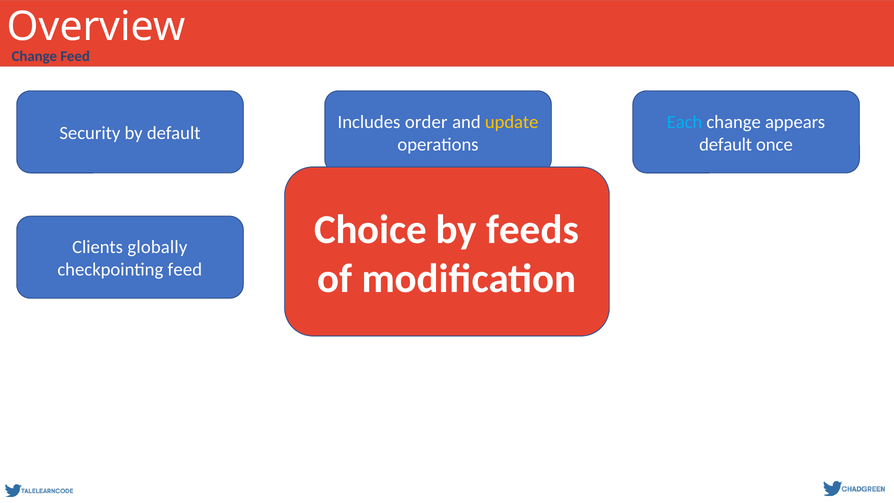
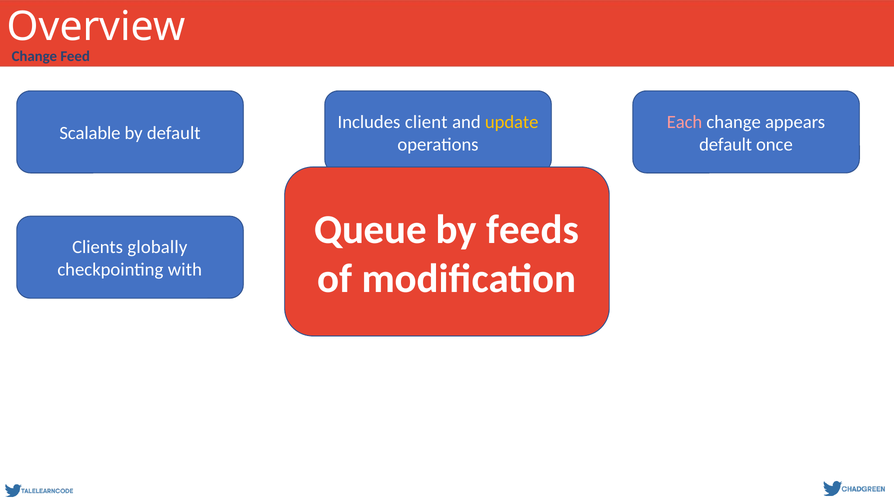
order: order -> client
Each colour: light blue -> pink
Security: Security -> Scalable
Choice: Choice -> Queue
checkpointing feed: feed -> with
